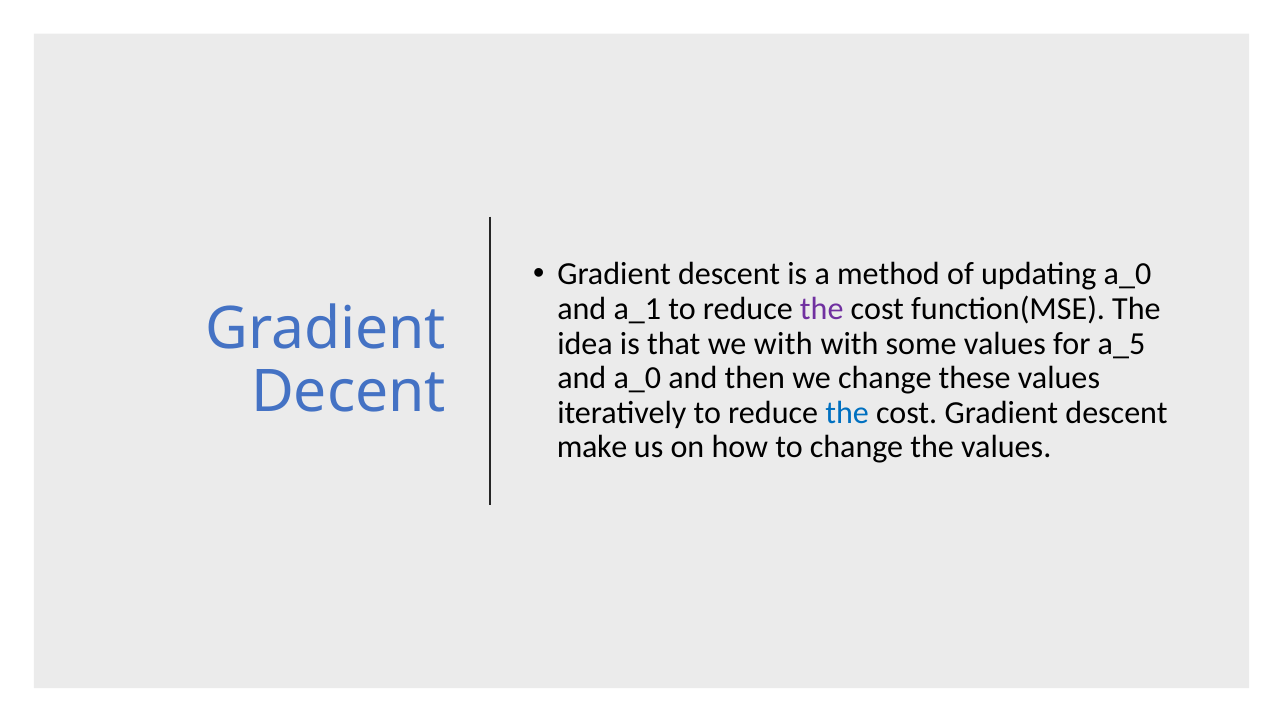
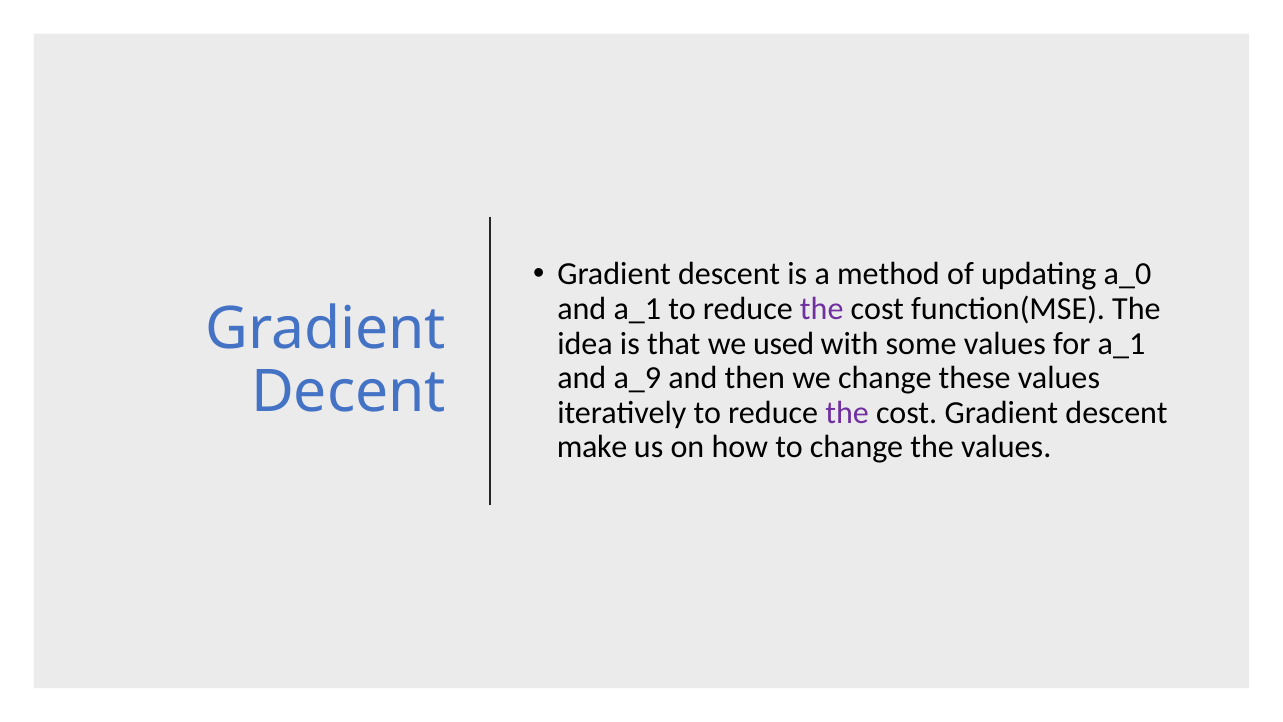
we with: with -> used
for a_5: a_5 -> a_1
and a_0: a_0 -> a_9
the at (847, 413) colour: blue -> purple
